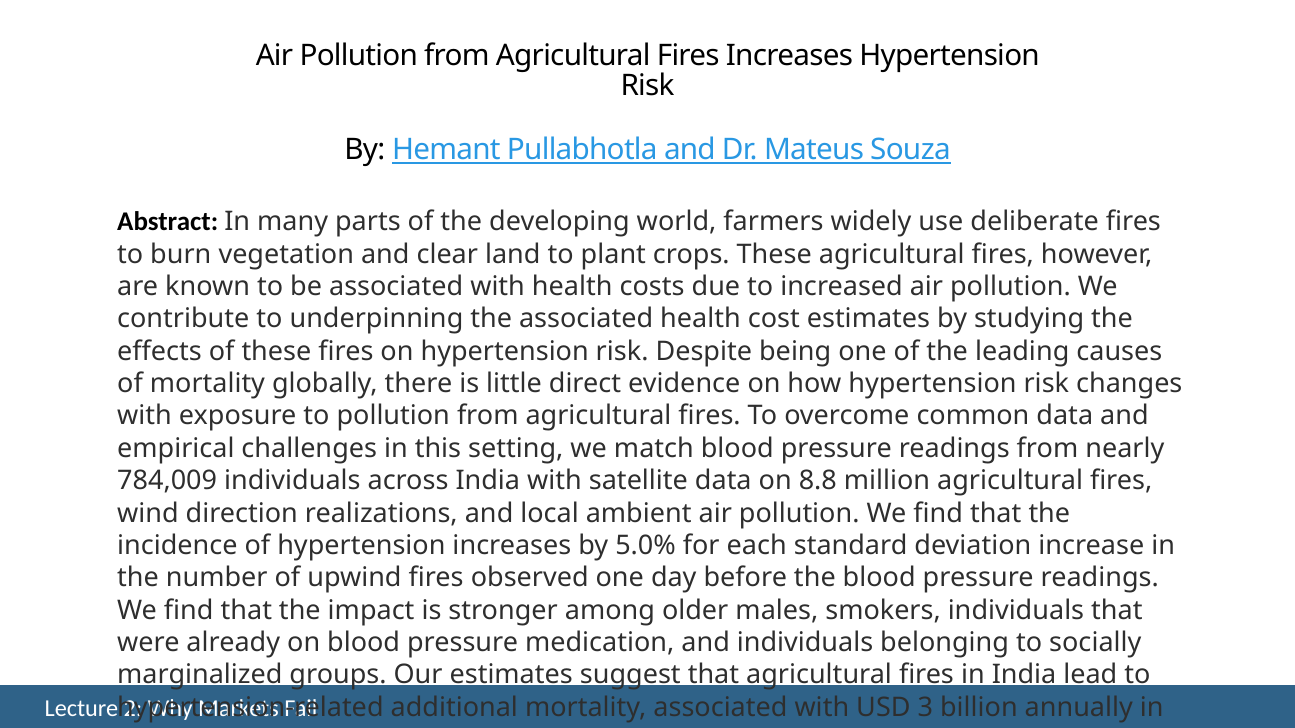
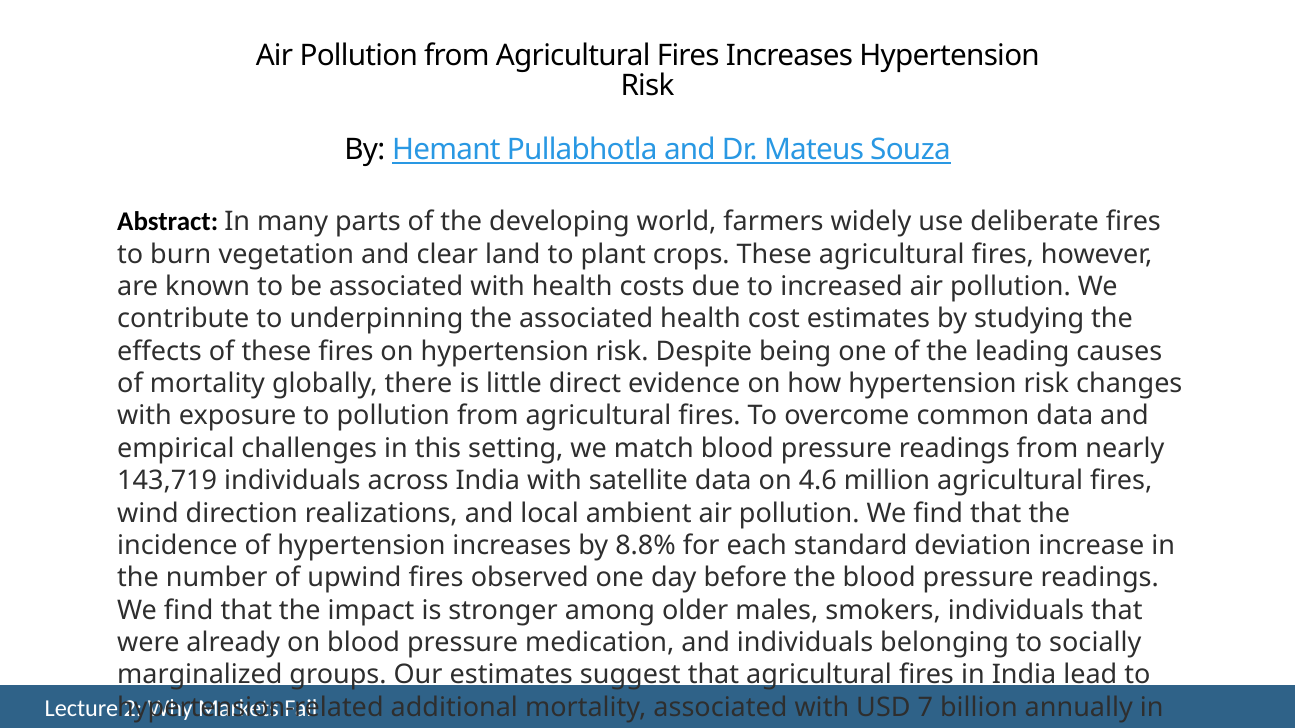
784,009: 784,009 -> 143,719
8.8: 8.8 -> 4.6
5.0%: 5.0% -> 8.8%
3: 3 -> 7
